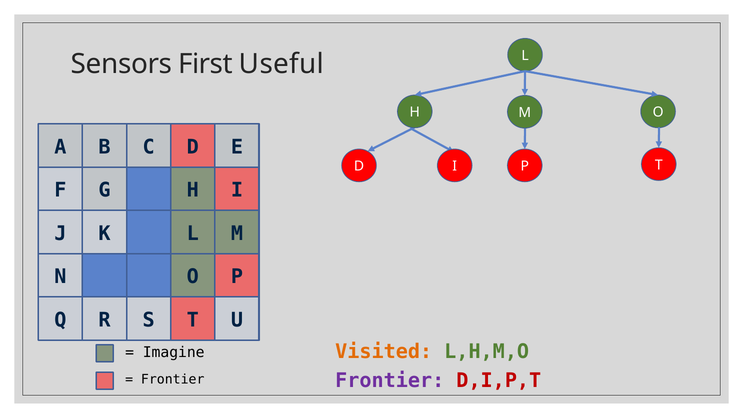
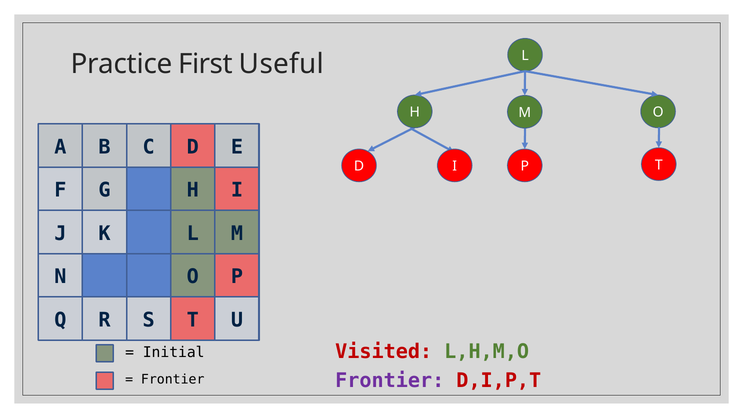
Sensors: Sensors -> Practice
Visited colour: orange -> red
Imagine: Imagine -> Initial
